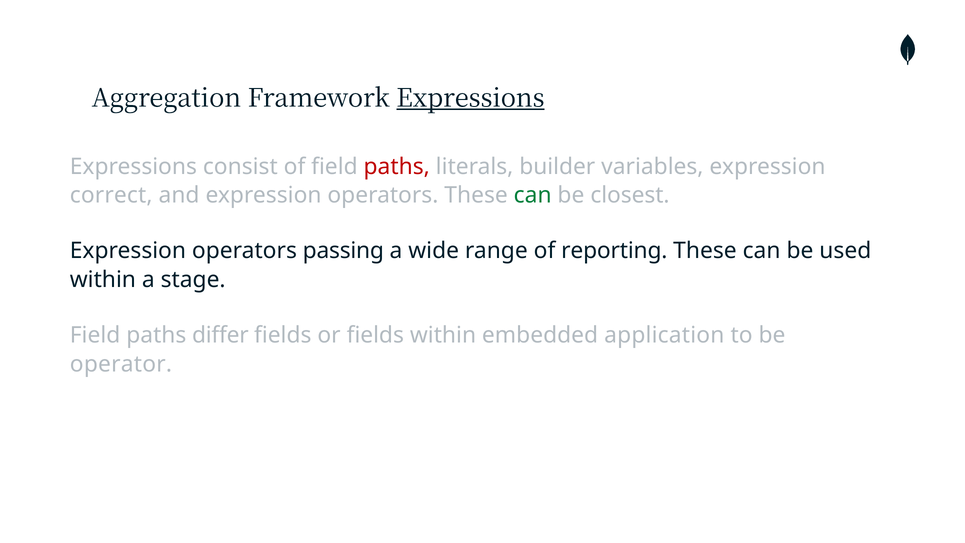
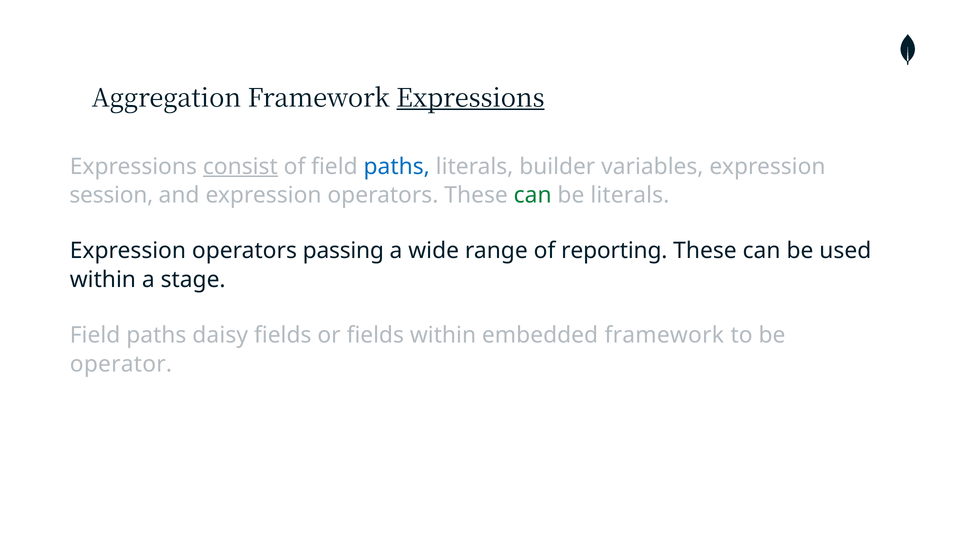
consist underline: none -> present
paths at (397, 166) colour: red -> blue
correct: correct -> session
be closest: closest -> literals
differ: differ -> daisy
embedded application: application -> framework
